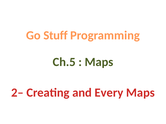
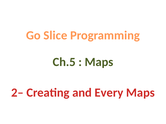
Stuff: Stuff -> Slice
